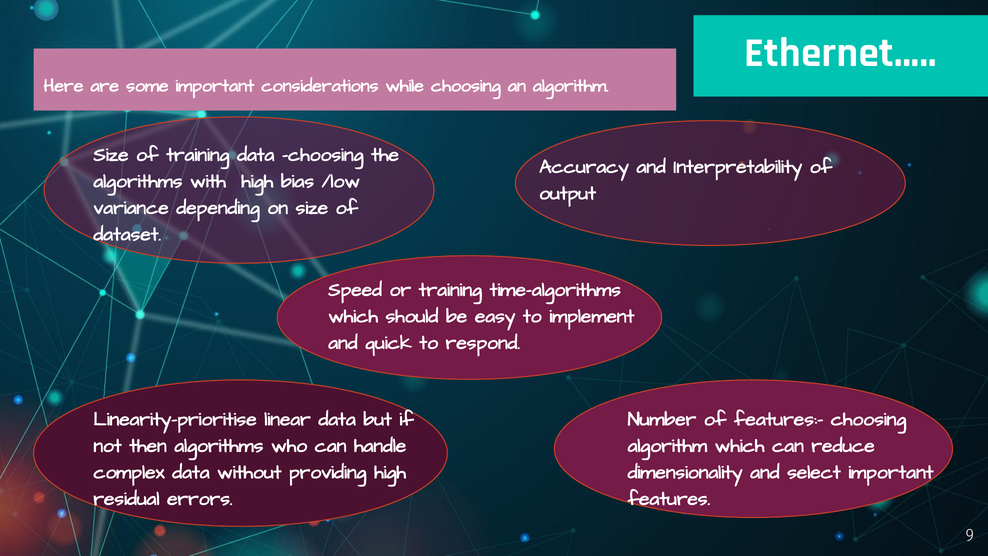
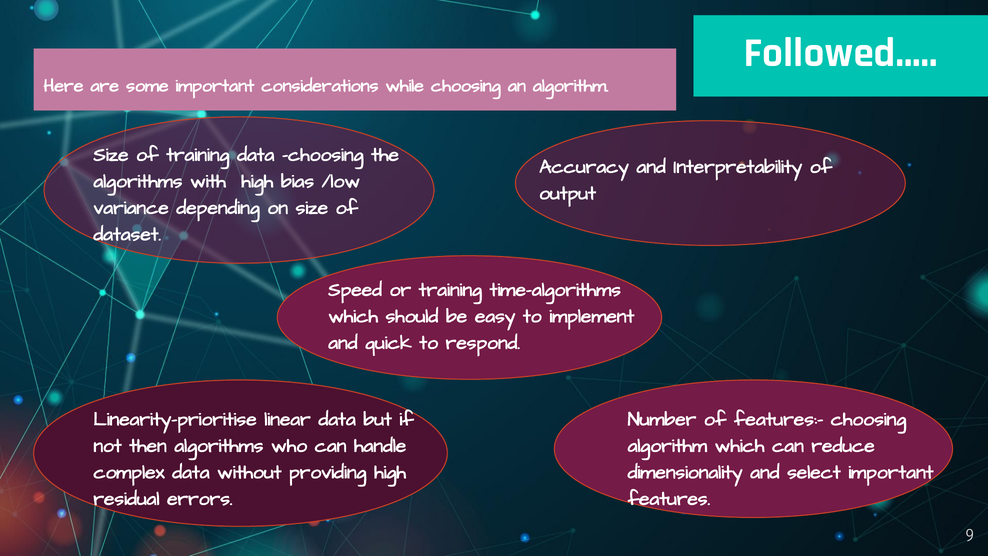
Ethernet…: Ethernet… -> Followed…
